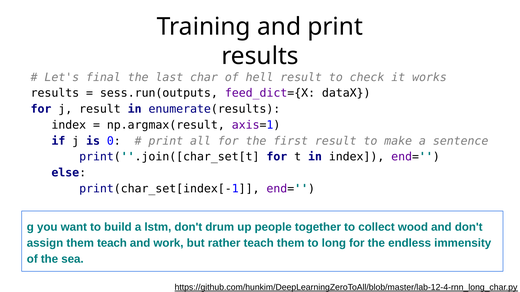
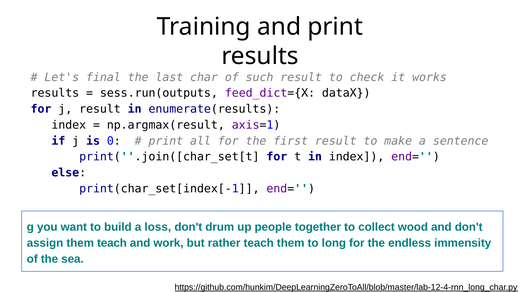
hell: hell -> such
lstm: lstm -> loss
